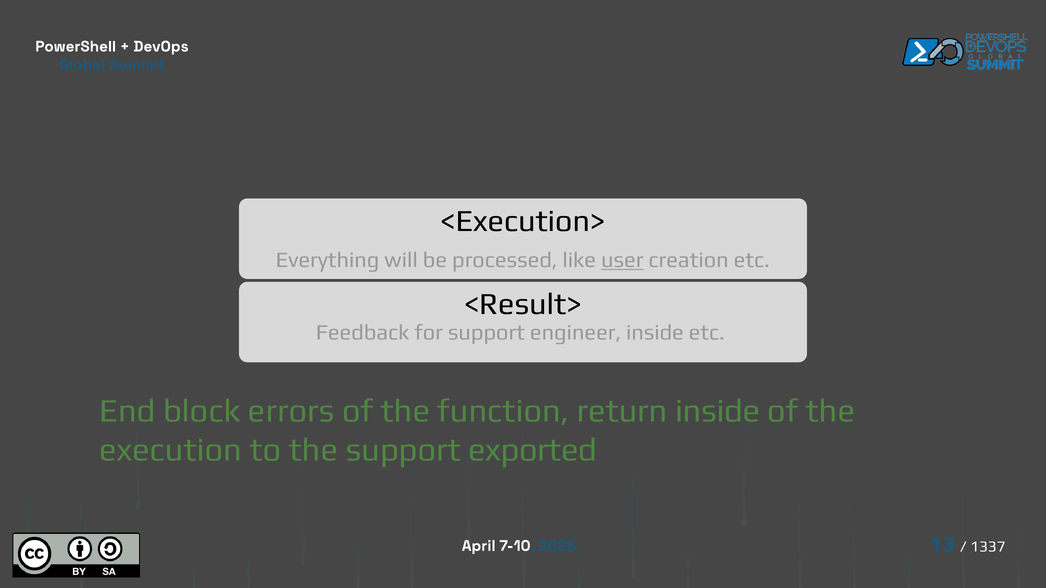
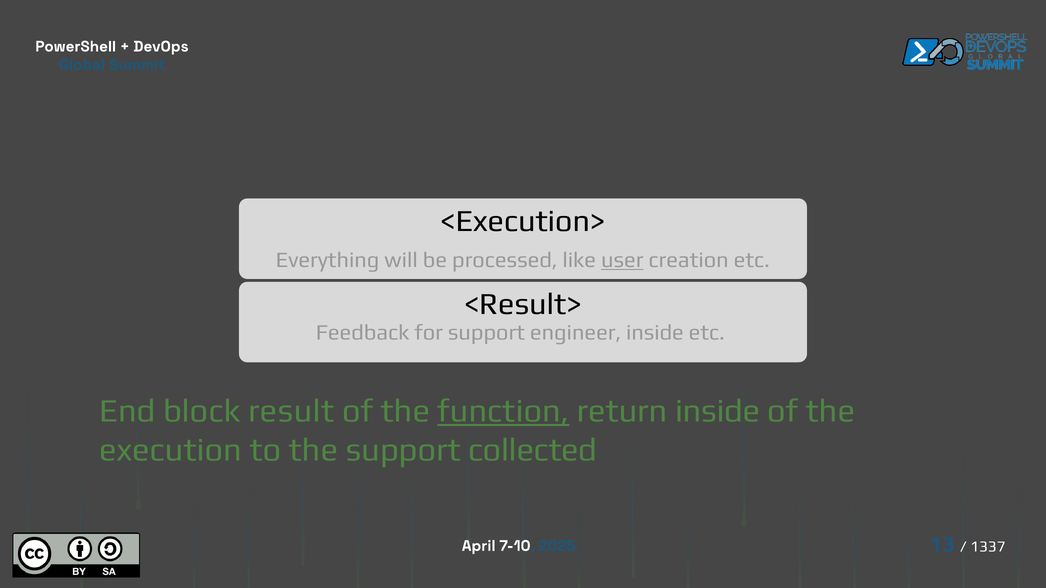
errors: errors -> result
function underline: none -> present
exported: exported -> collected
